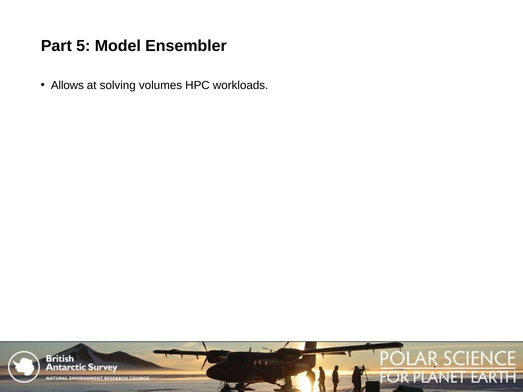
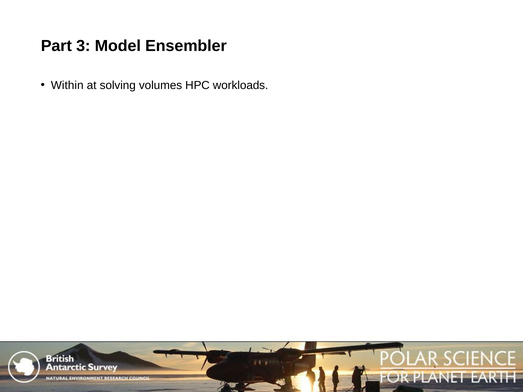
5: 5 -> 3
Allows: Allows -> Within
